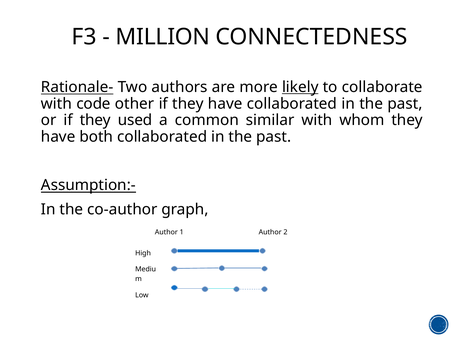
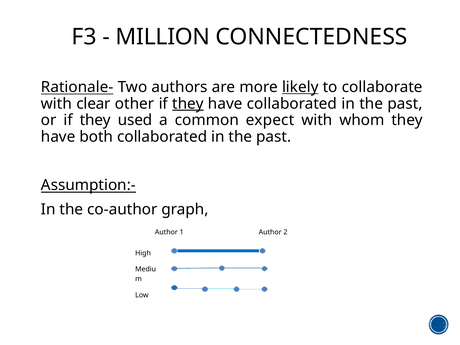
code: code -> clear
they at (188, 104) underline: none -> present
similar: similar -> expect
